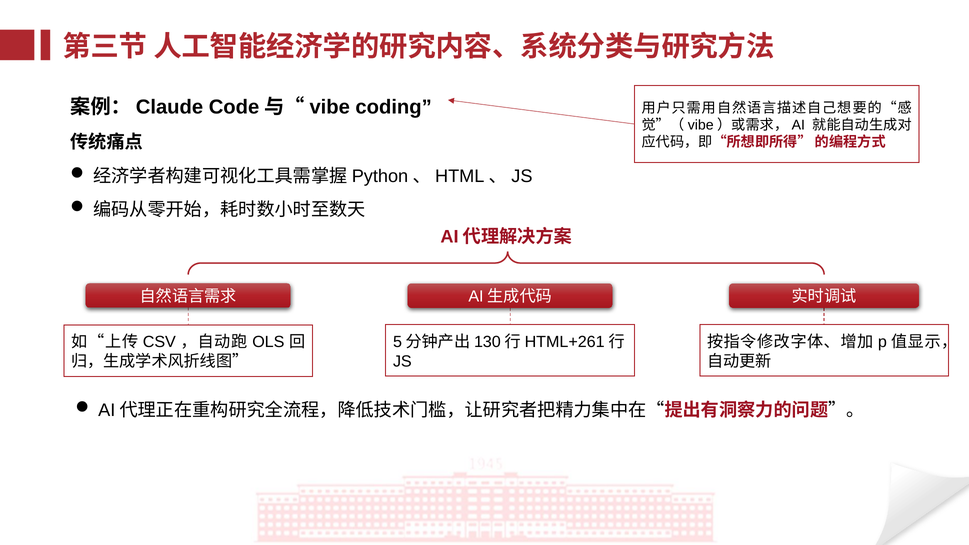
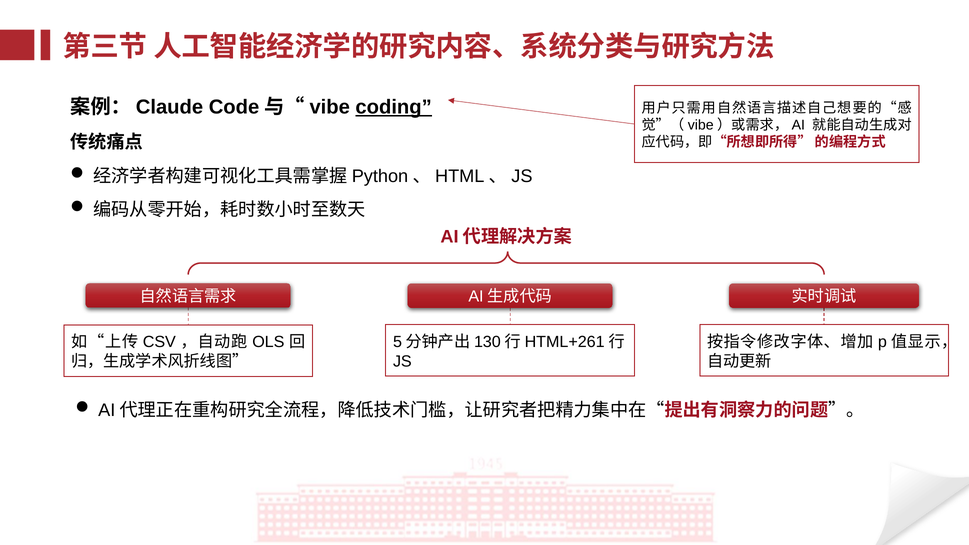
coding underline: none -> present
